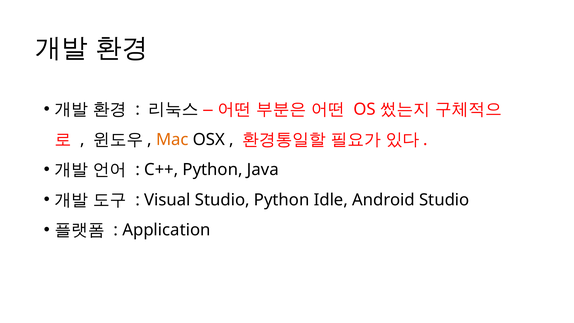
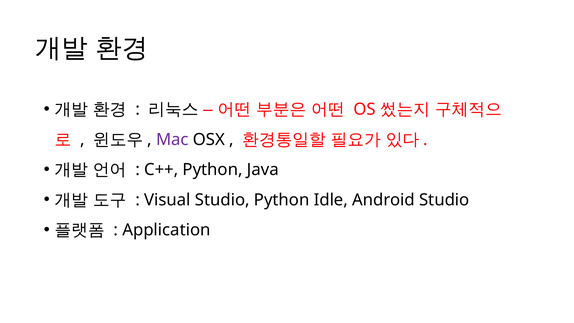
Mac colour: orange -> purple
